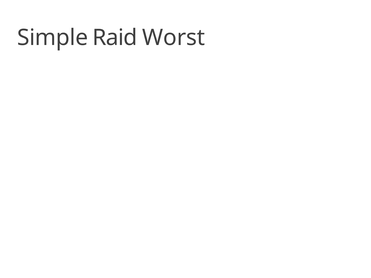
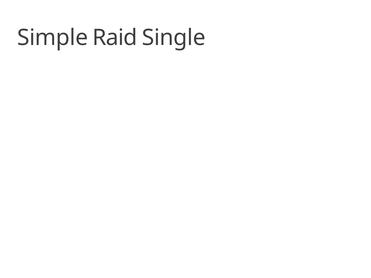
Worst: Worst -> Single
